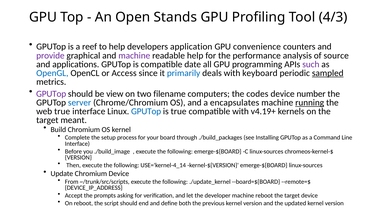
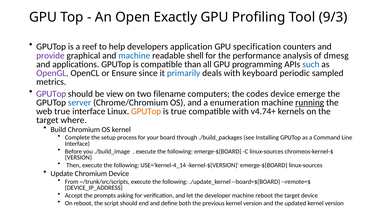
Stands: Stands -> Exactly
4/3: 4/3 -> 9/3
convenience: convenience -> specification
machine at (134, 55) colour: purple -> blue
readable help: help -> shell
source: source -> dmesg
date: date -> than
such colour: purple -> blue
OpenGL colour: blue -> purple
Access: Access -> Ensure
sampled underline: present -> none
number: number -> emerge
encapsulates: encapsulates -> enumeration
GPUTop at (146, 111) colour: blue -> orange
v4.19+: v4.19+ -> v4.74+
meant: meant -> where
